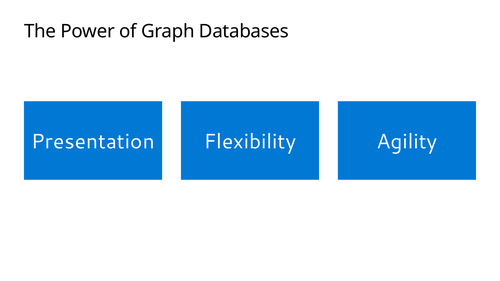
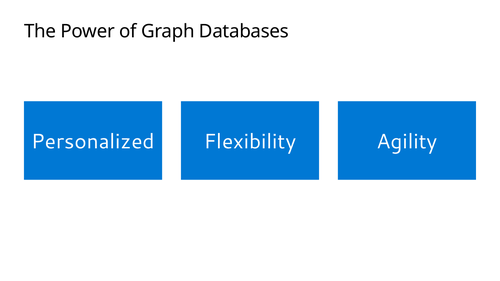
Presentation: Presentation -> Personalized
